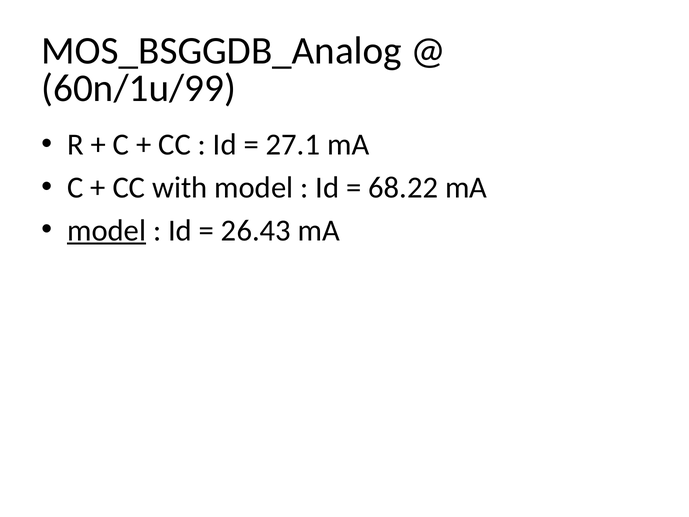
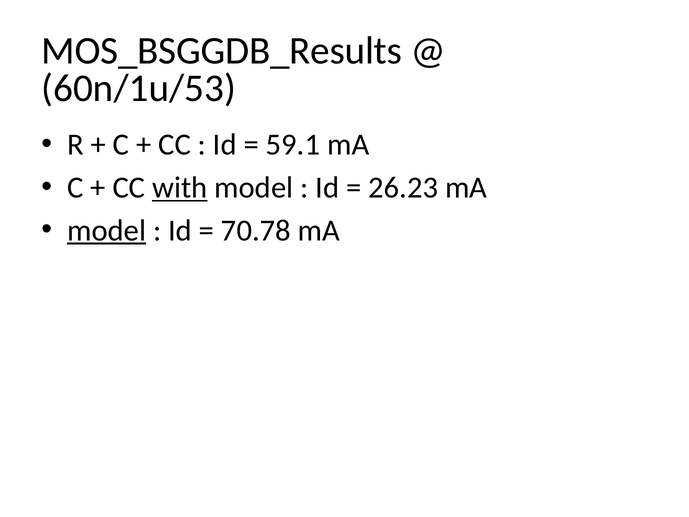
MOS_BSGGDB_Analog: MOS_BSGGDB_Analog -> MOS_BSGGDB_Results
60n/1u/99: 60n/1u/99 -> 60n/1u/53
27.1: 27.1 -> 59.1
with underline: none -> present
68.22: 68.22 -> 26.23
26.43: 26.43 -> 70.78
